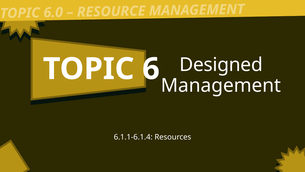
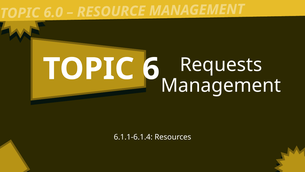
Designed: Designed -> Requests
